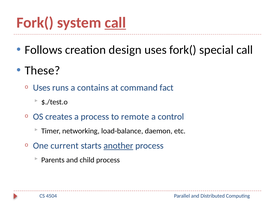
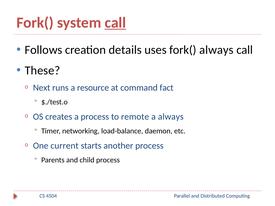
design: design -> details
fork( special: special -> always
Uses at (42, 88): Uses -> Next
contains: contains -> resource
a control: control -> always
another underline: present -> none
